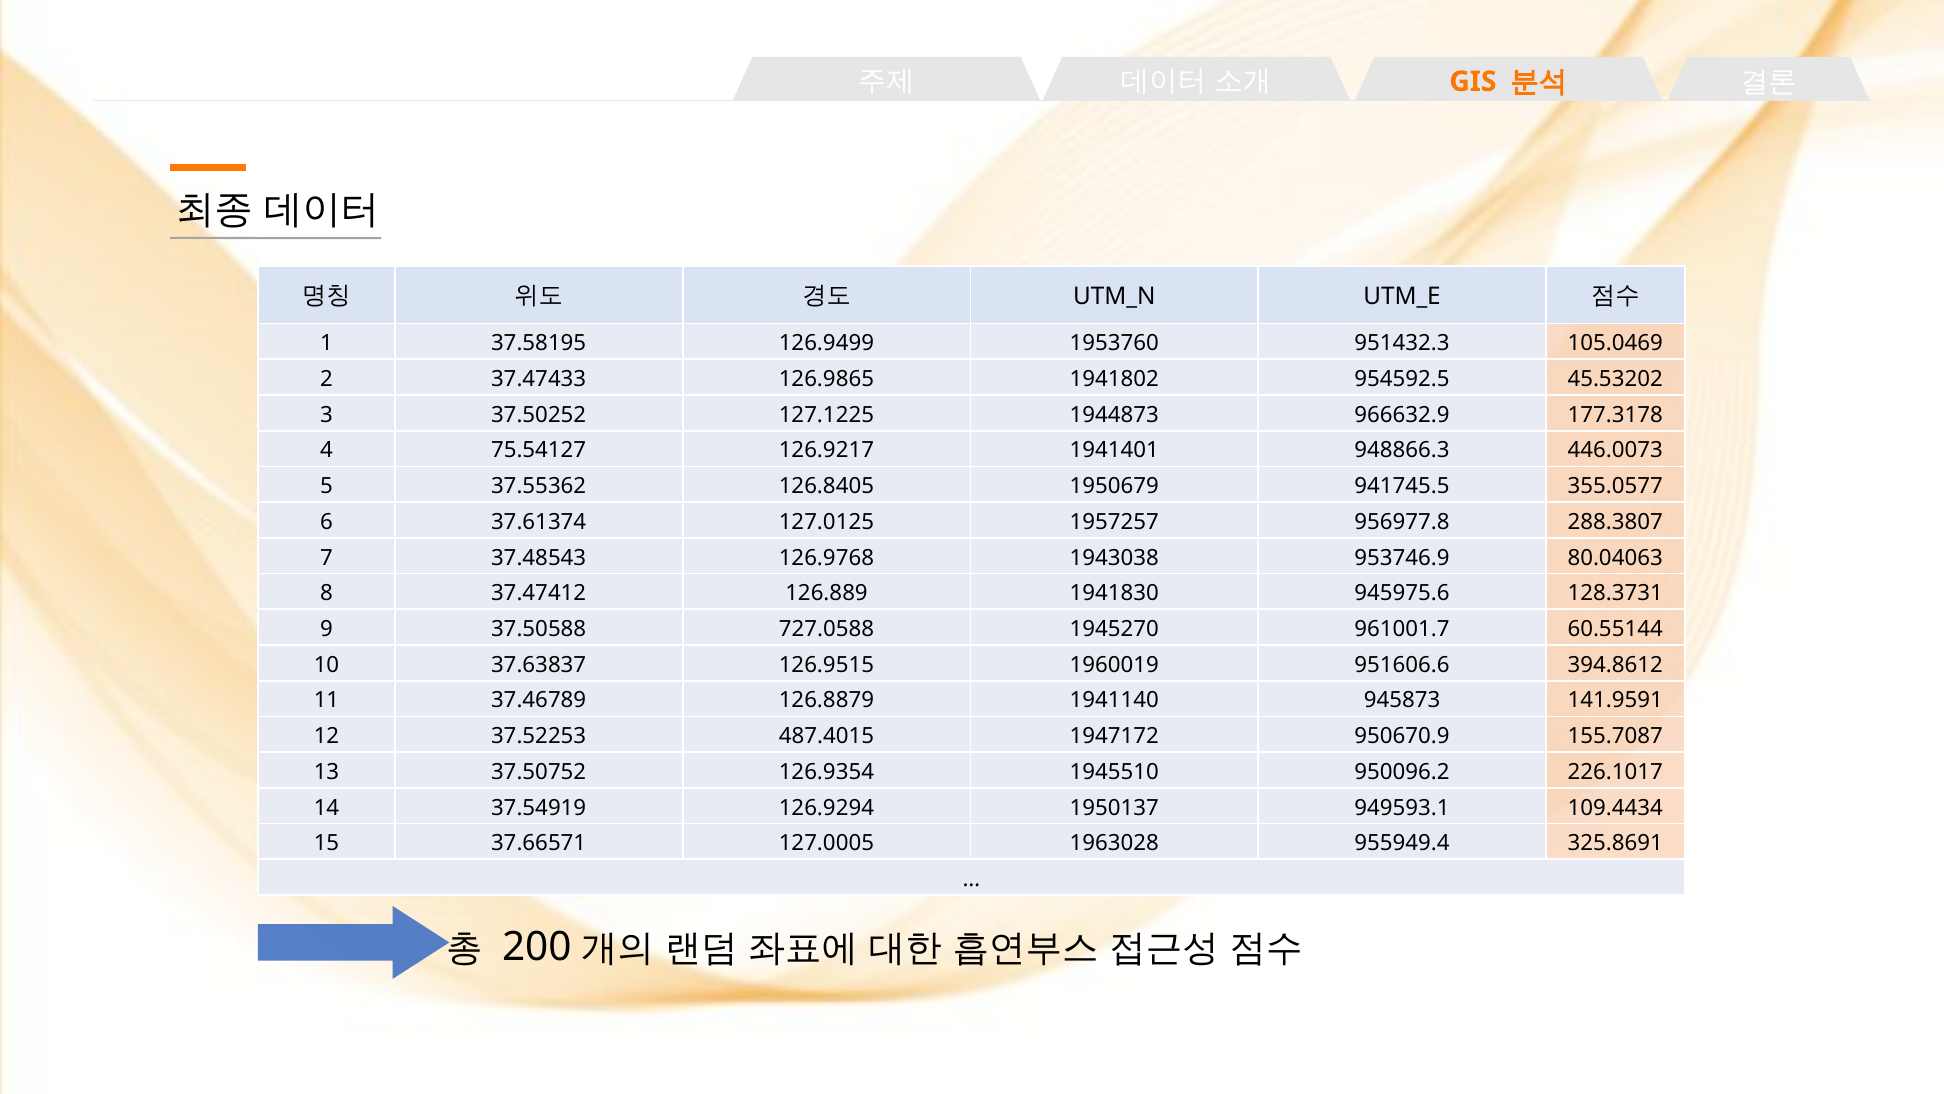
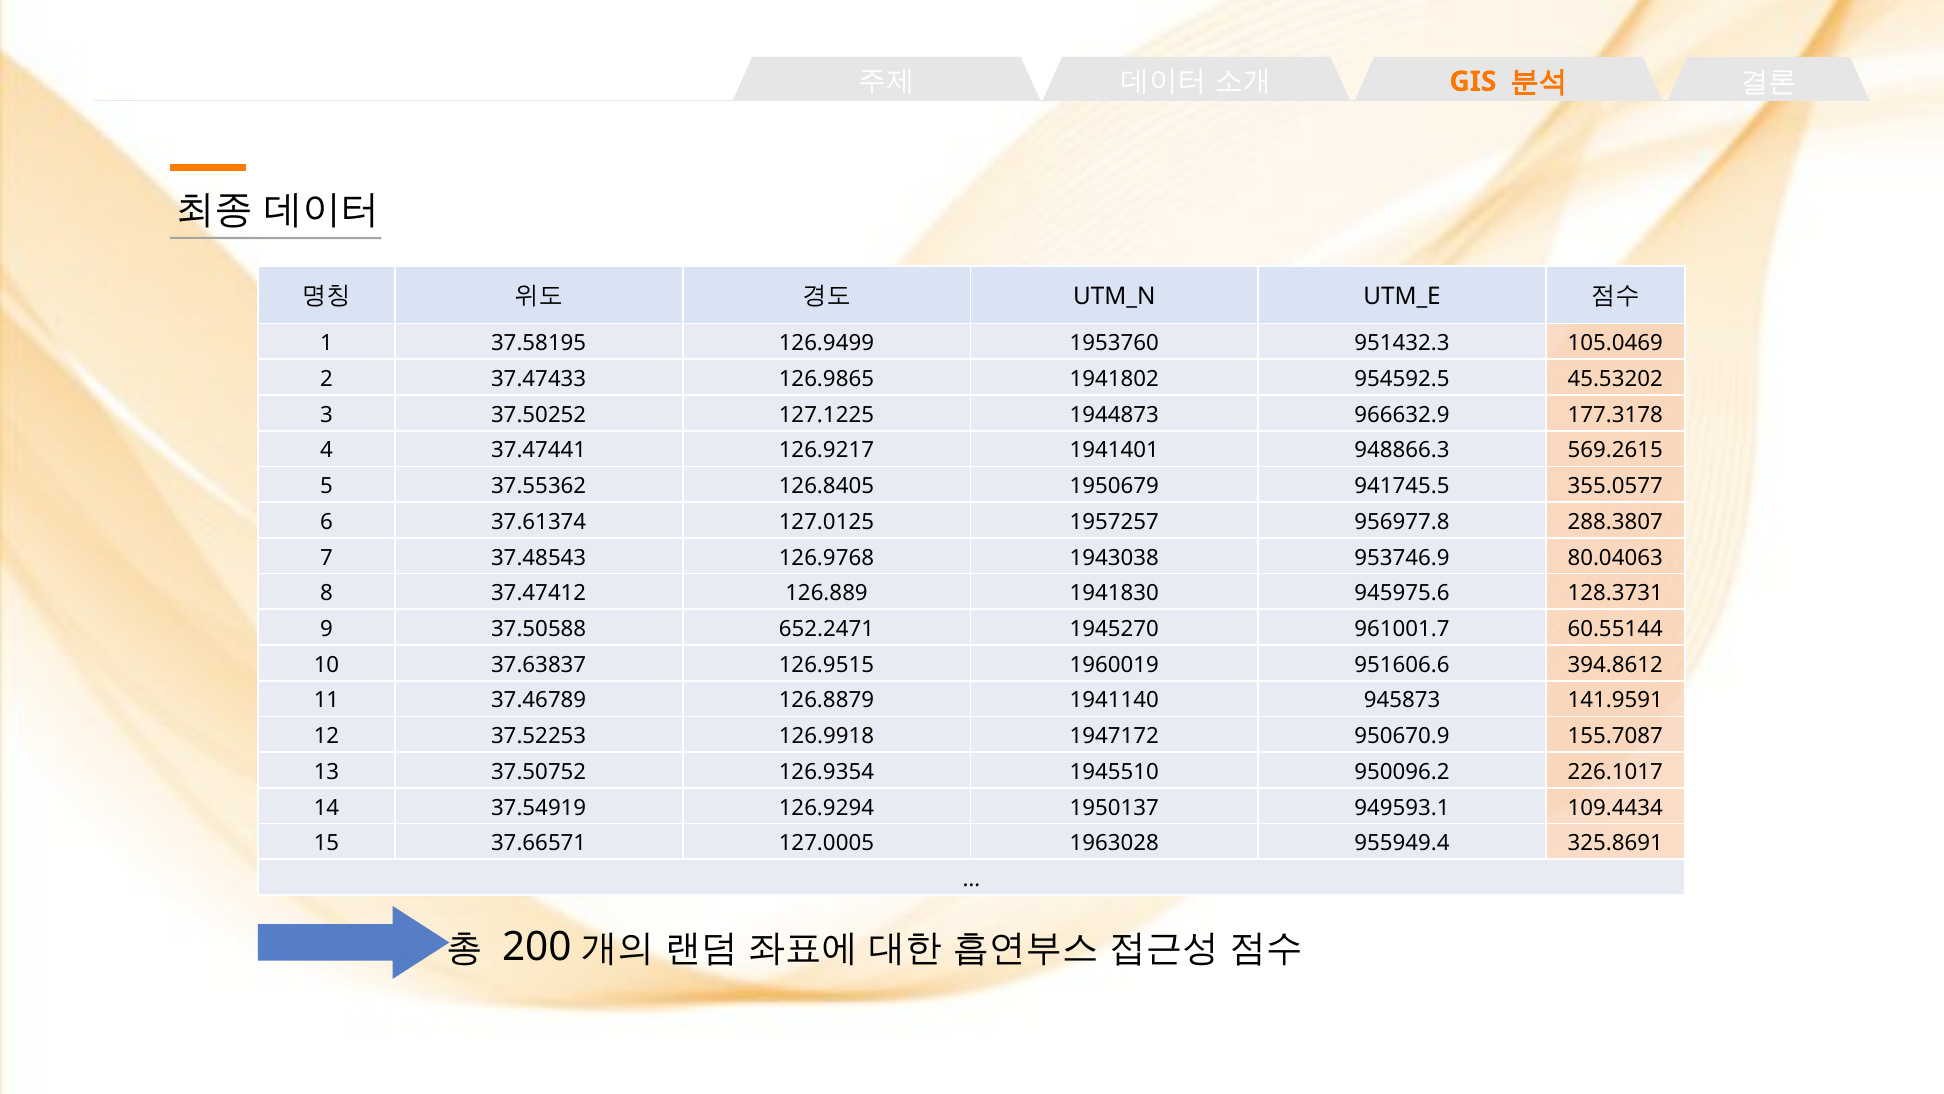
75.54127: 75.54127 -> 37.47441
446.0073: 446.0073 -> 569.2615
727.0588: 727.0588 -> 652.2471
487.4015: 487.4015 -> 126.9918
